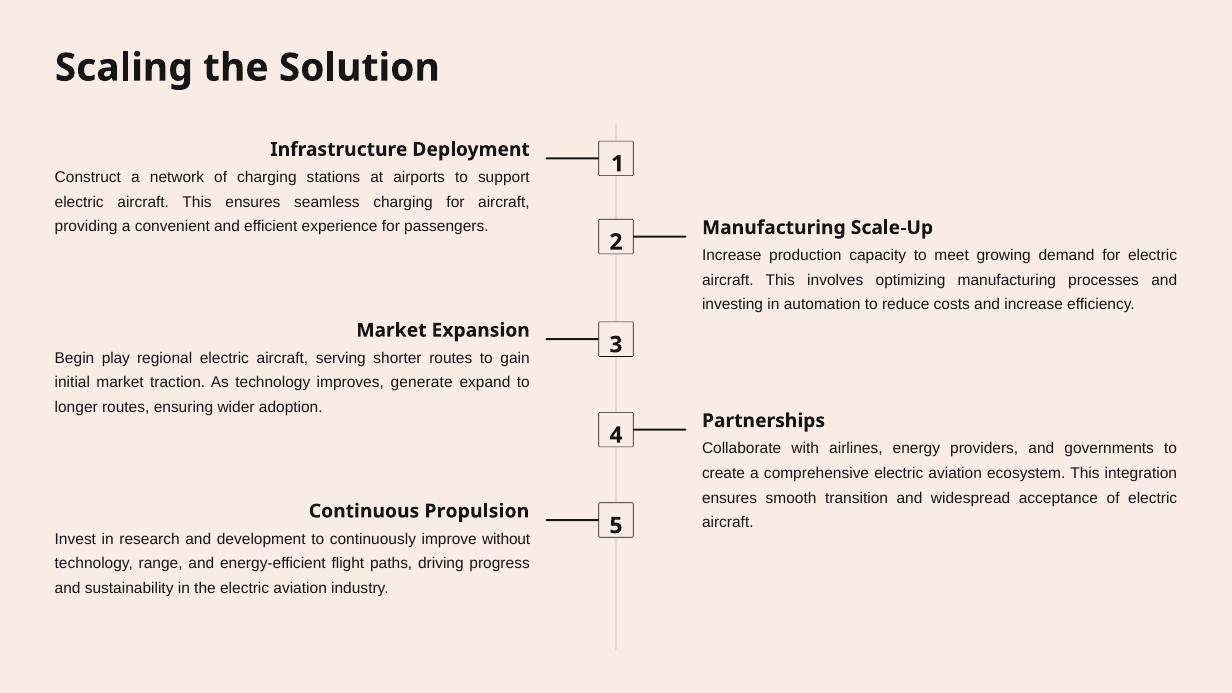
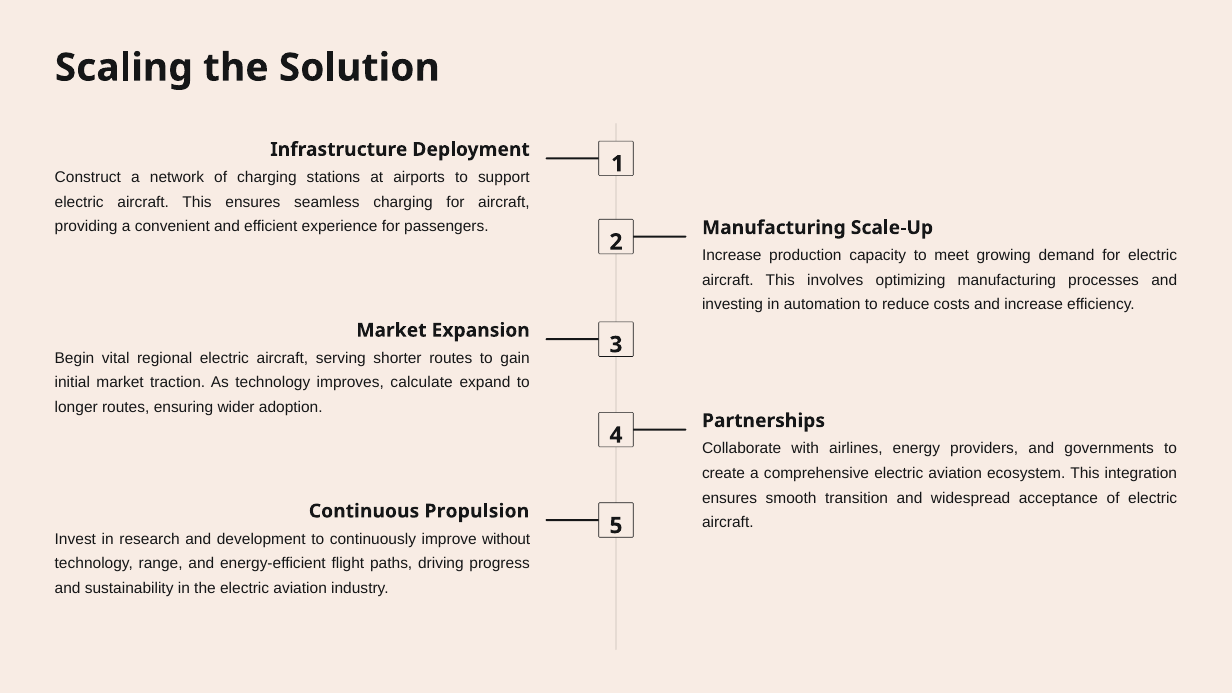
play: play -> vital
generate: generate -> calculate
